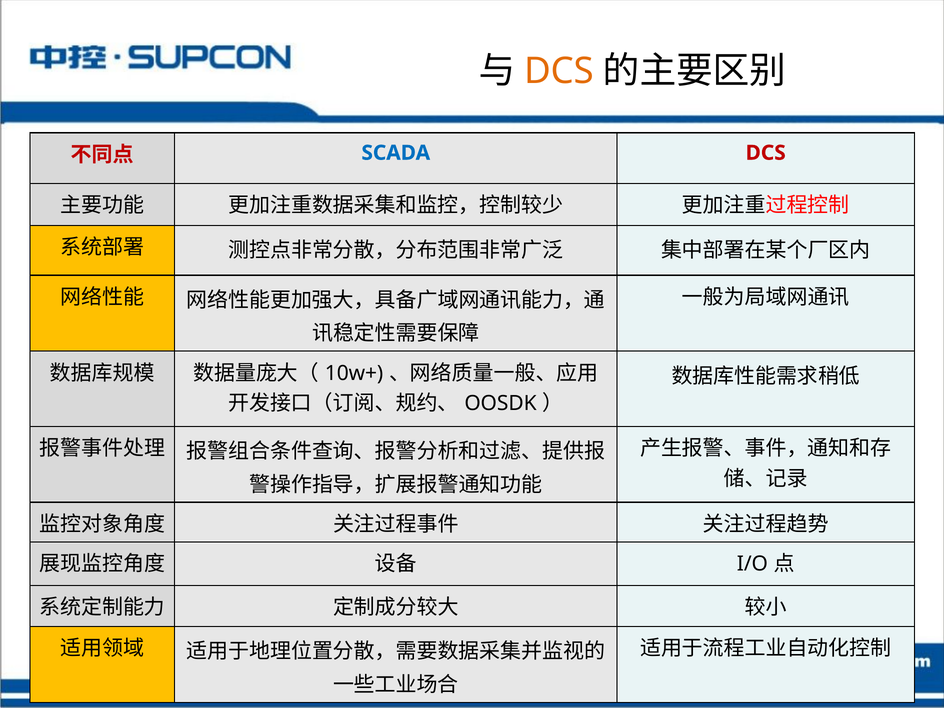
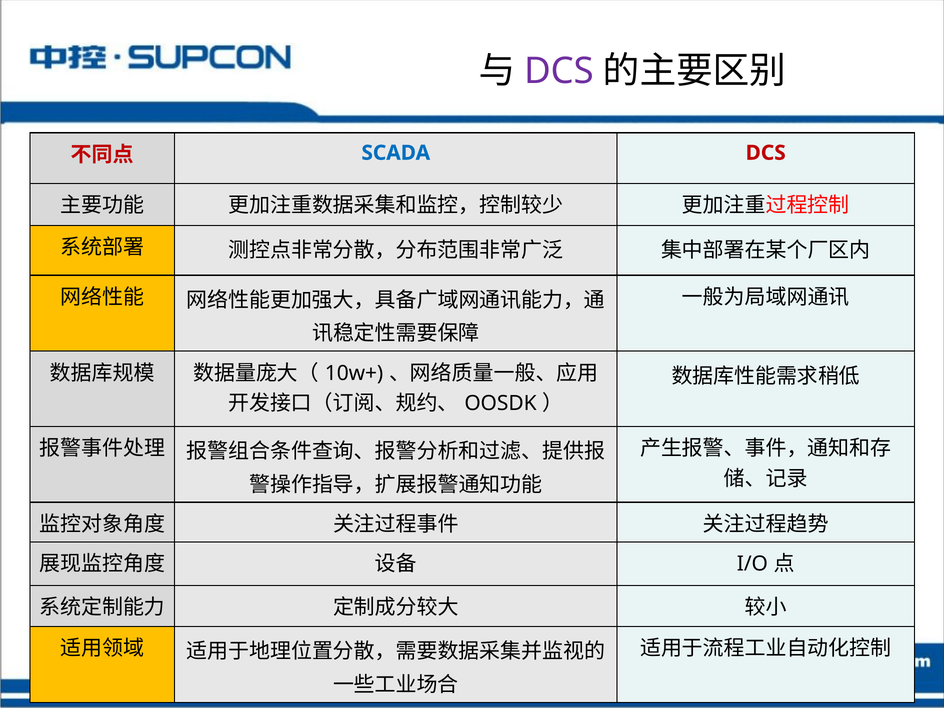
DCS at (559, 71) colour: orange -> purple
